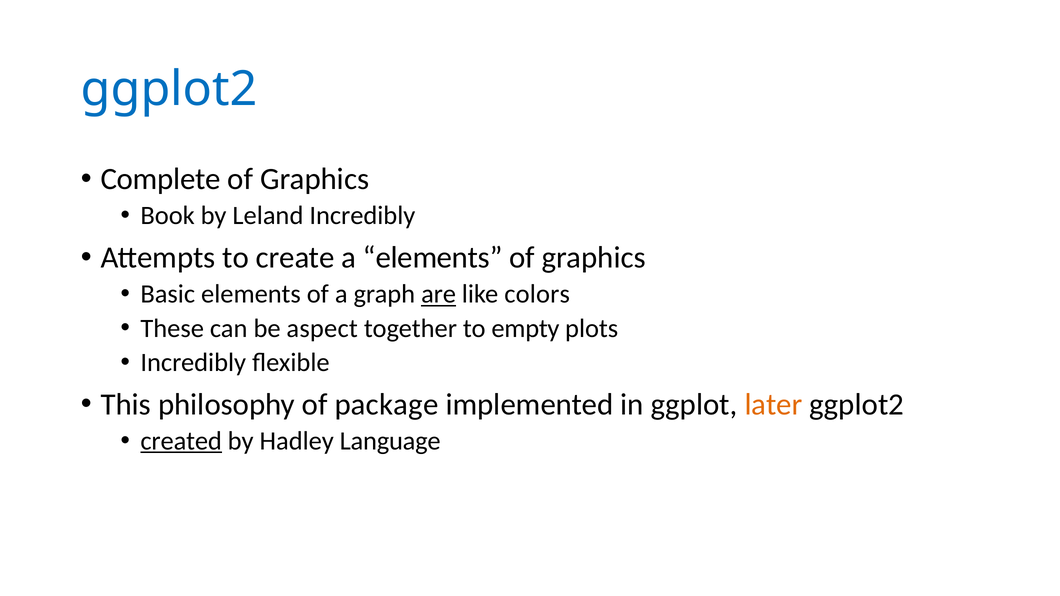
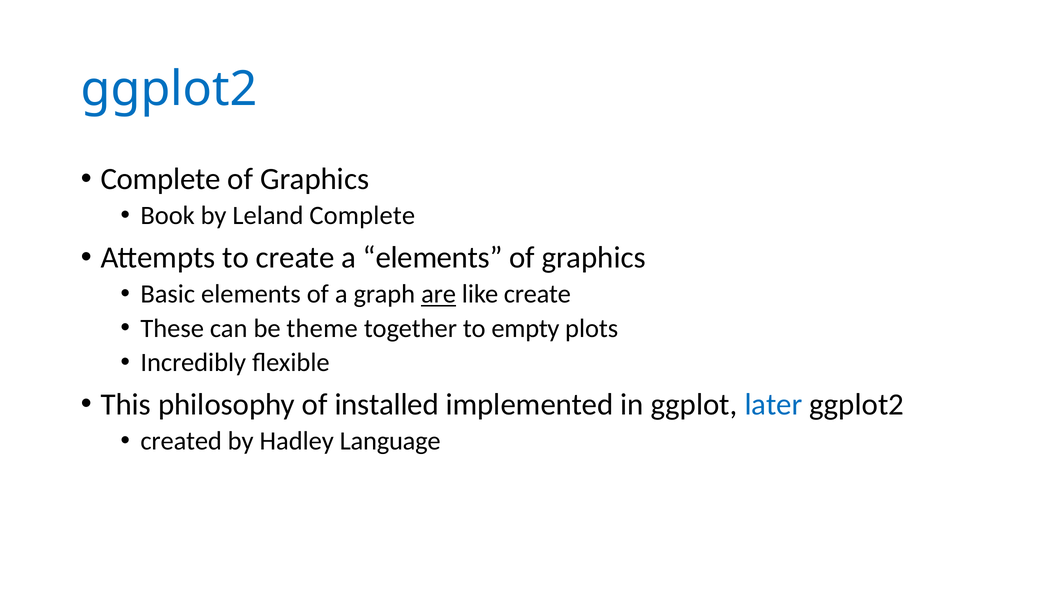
Leland Incredibly: Incredibly -> Complete
like colors: colors -> create
aspect: aspect -> theme
package: package -> installed
later colour: orange -> blue
created underline: present -> none
